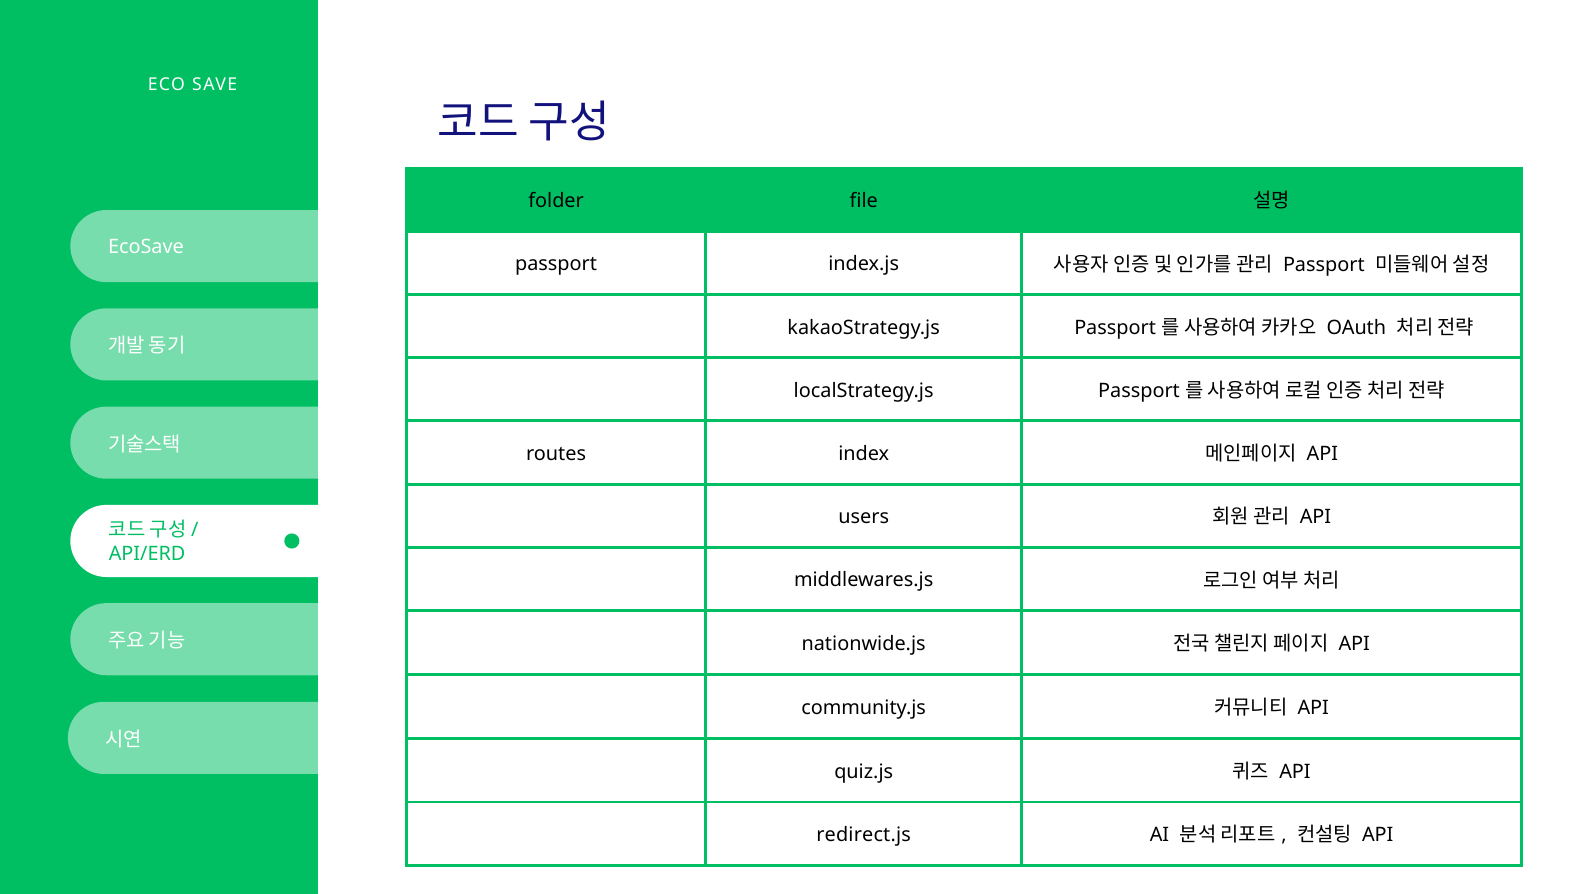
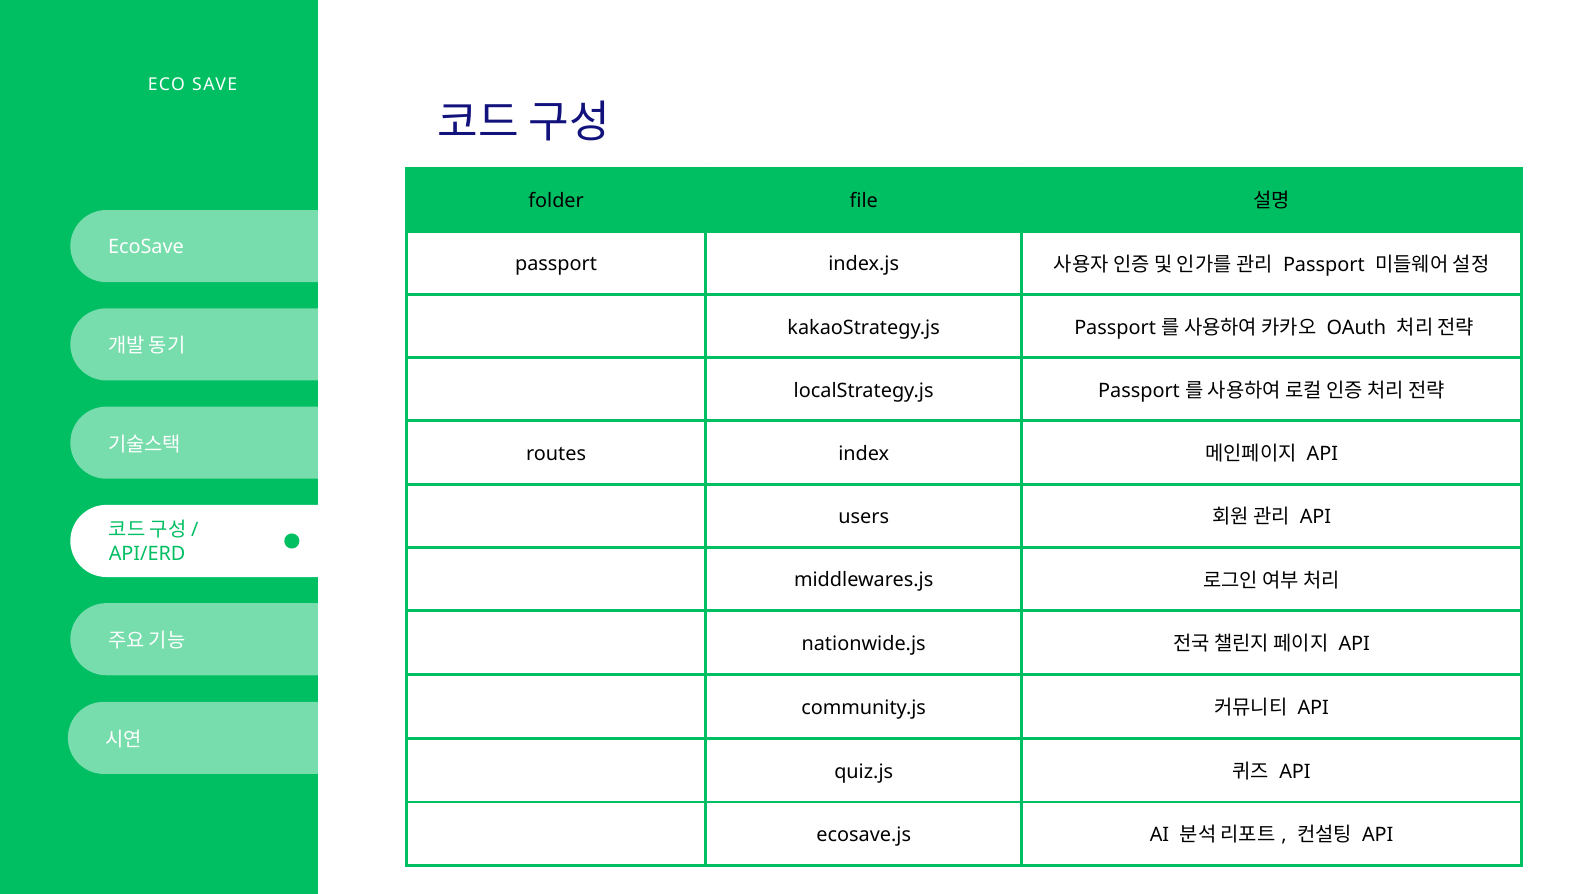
redirect.js: redirect.js -> ecosave.js
